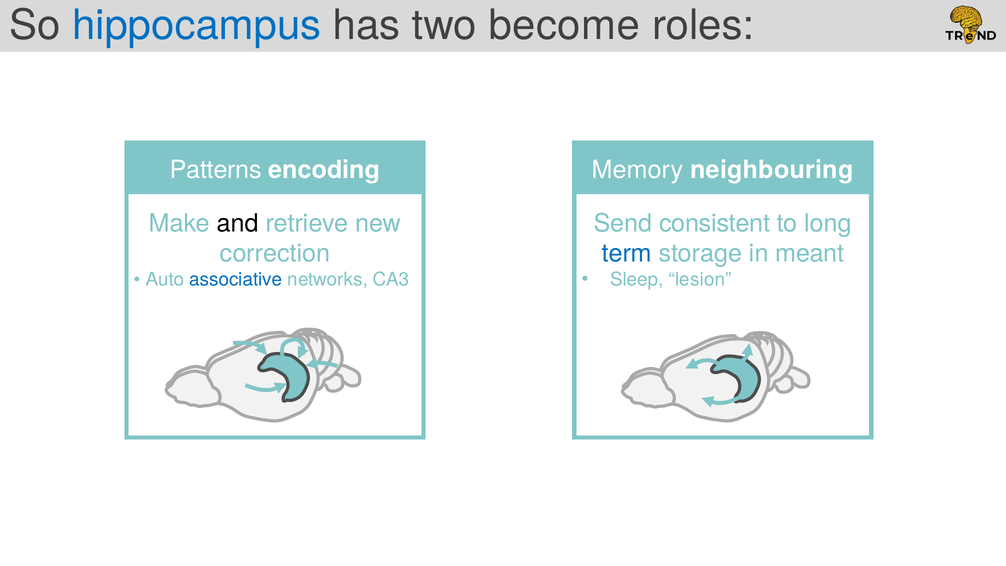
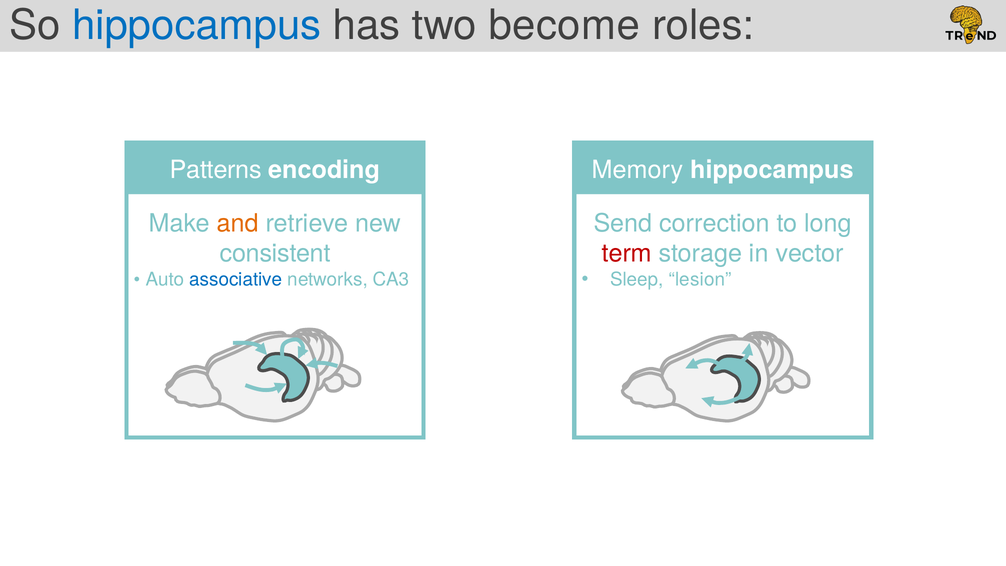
Memory neighbouring: neighbouring -> hippocampus
and colour: black -> orange
consistent: consistent -> correction
correction: correction -> consistent
term colour: blue -> red
meant: meant -> vector
